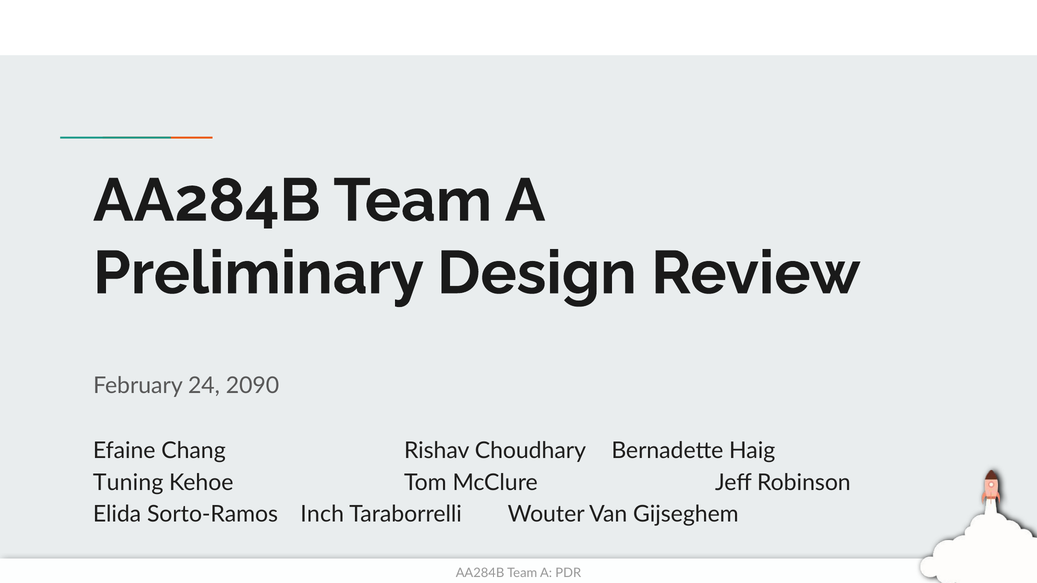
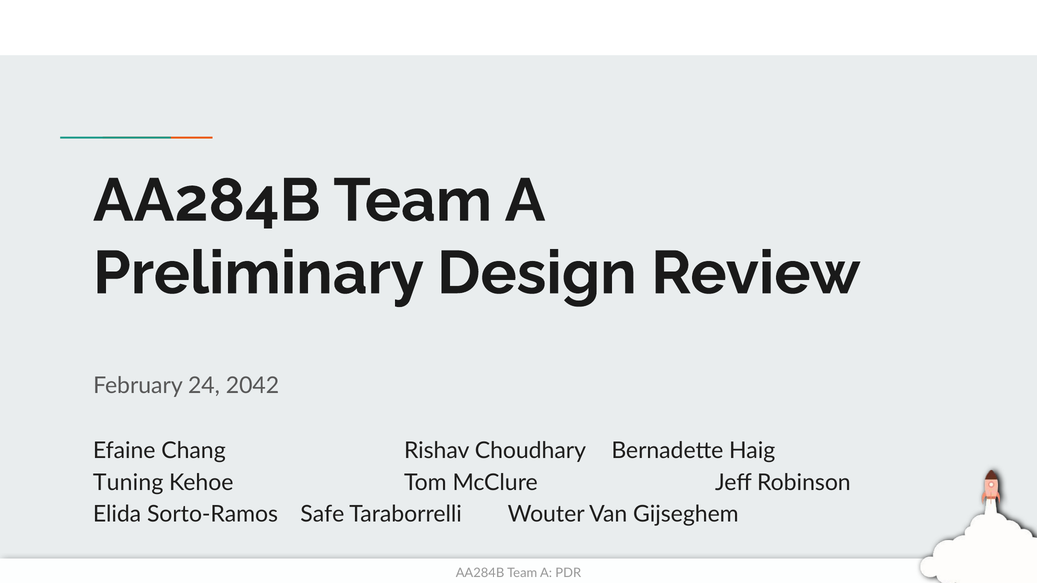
2090: 2090 -> 2042
Inch: Inch -> Safe
